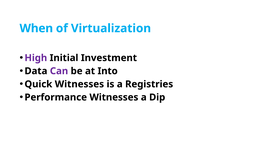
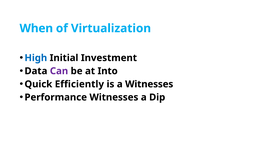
High colour: purple -> blue
Quick Witnesses: Witnesses -> Efficiently
a Registries: Registries -> Witnesses
